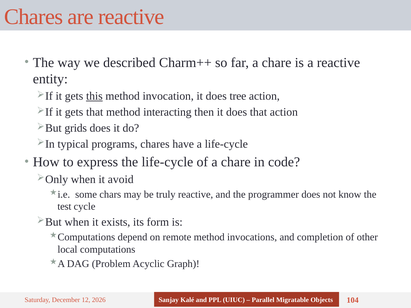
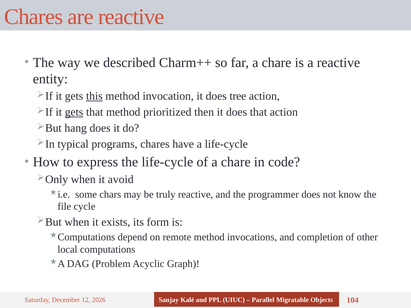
gets at (74, 112) underline: none -> present
interacting: interacting -> prioritized
grids: grids -> hang
test: test -> file
